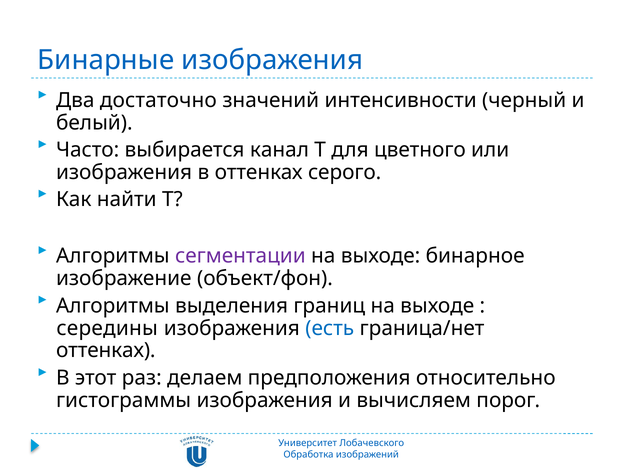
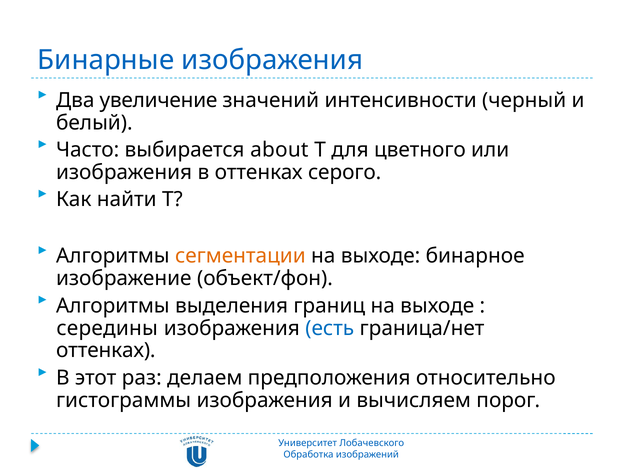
достаточно: достаточно -> увеличение
канал: канал -> about
сегментации colour: purple -> orange
